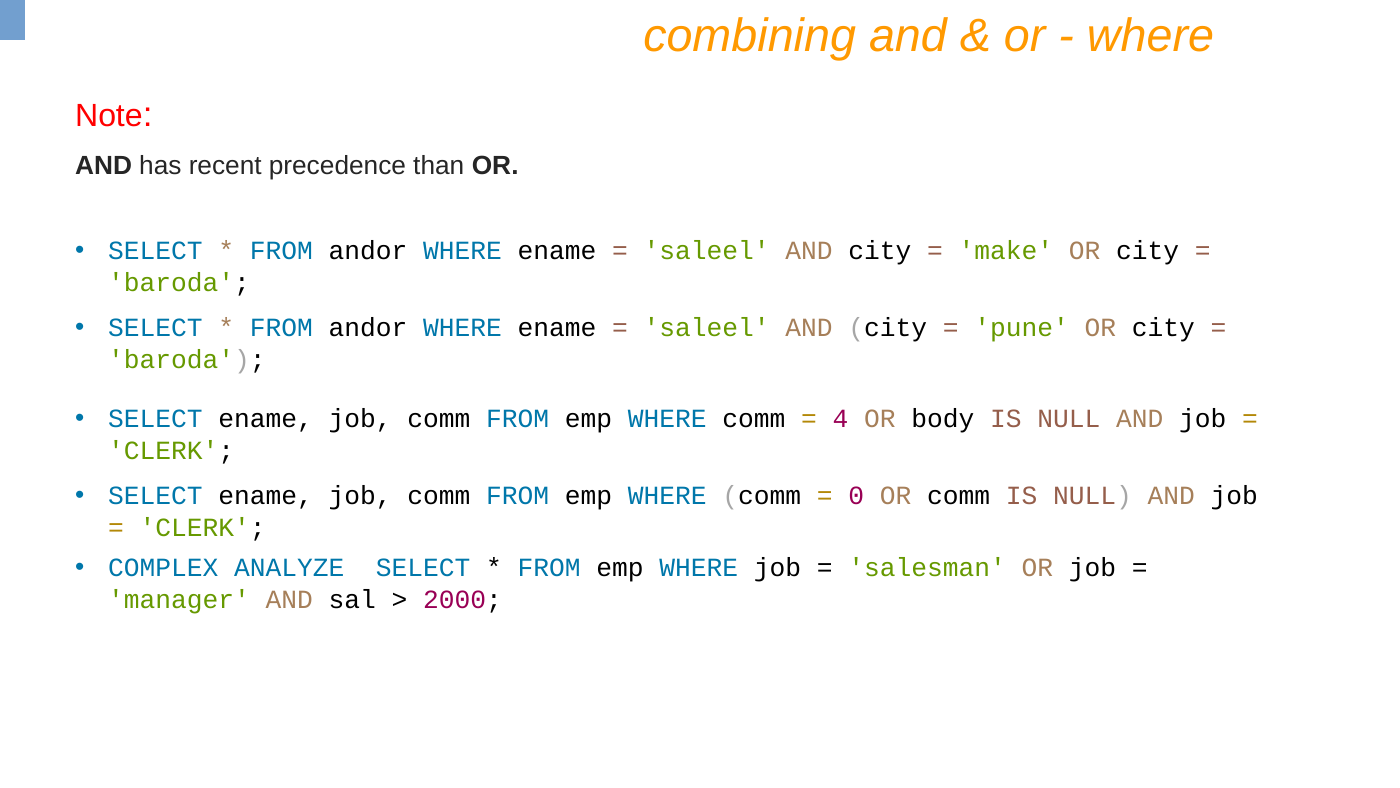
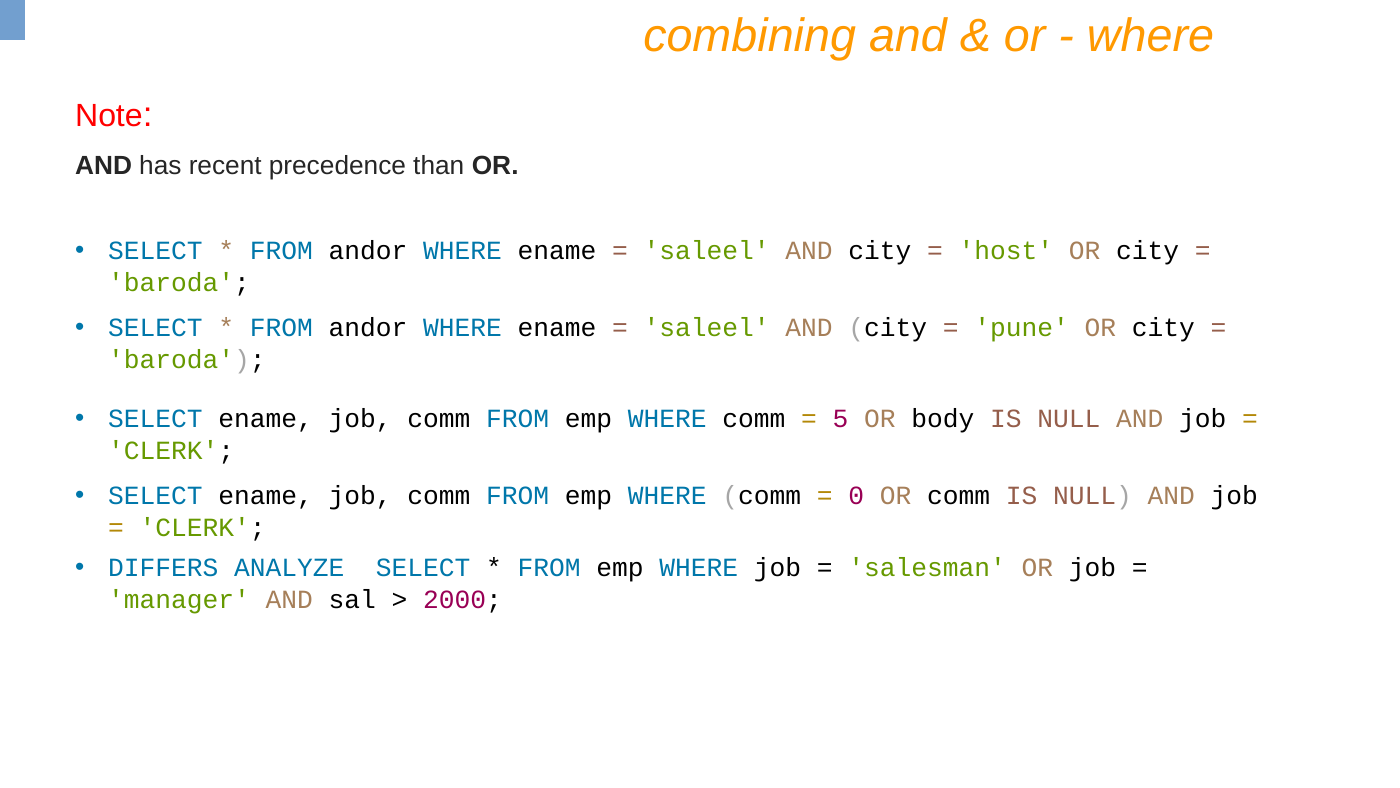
make: make -> host
4: 4 -> 5
COMPLEX: COMPLEX -> DIFFERS
